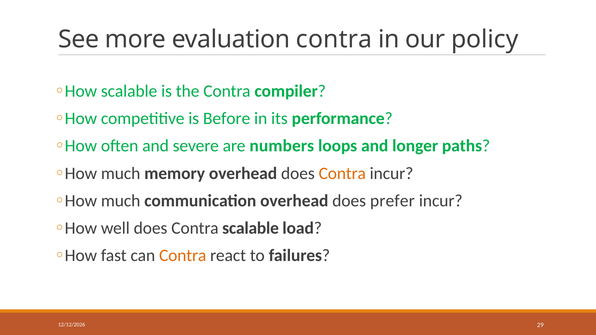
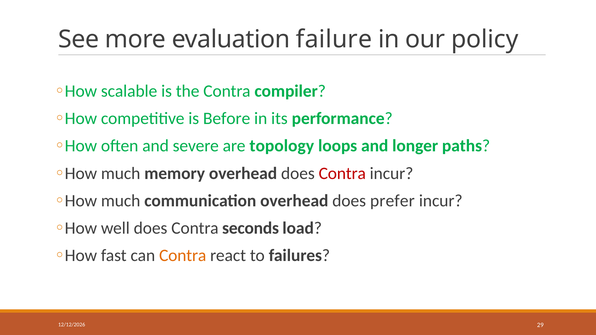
evaluation contra: contra -> failure
numbers: numbers -> topology
Contra at (342, 173) colour: orange -> red
Contra scalable: scalable -> seconds
